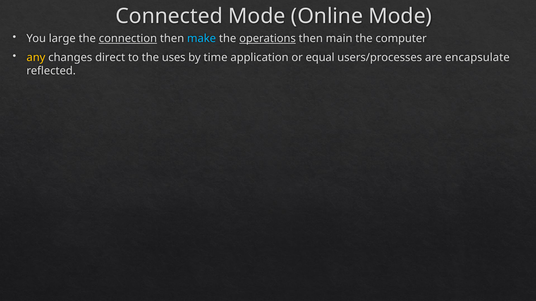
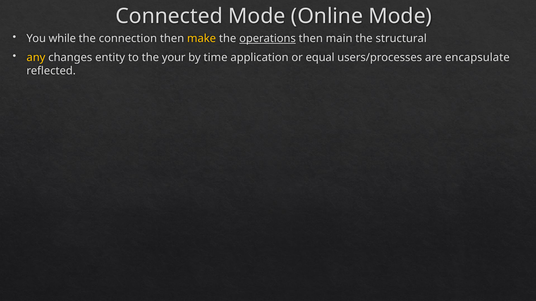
large: large -> while
connection underline: present -> none
make colour: light blue -> yellow
computer: computer -> structural
direct: direct -> entity
uses: uses -> your
